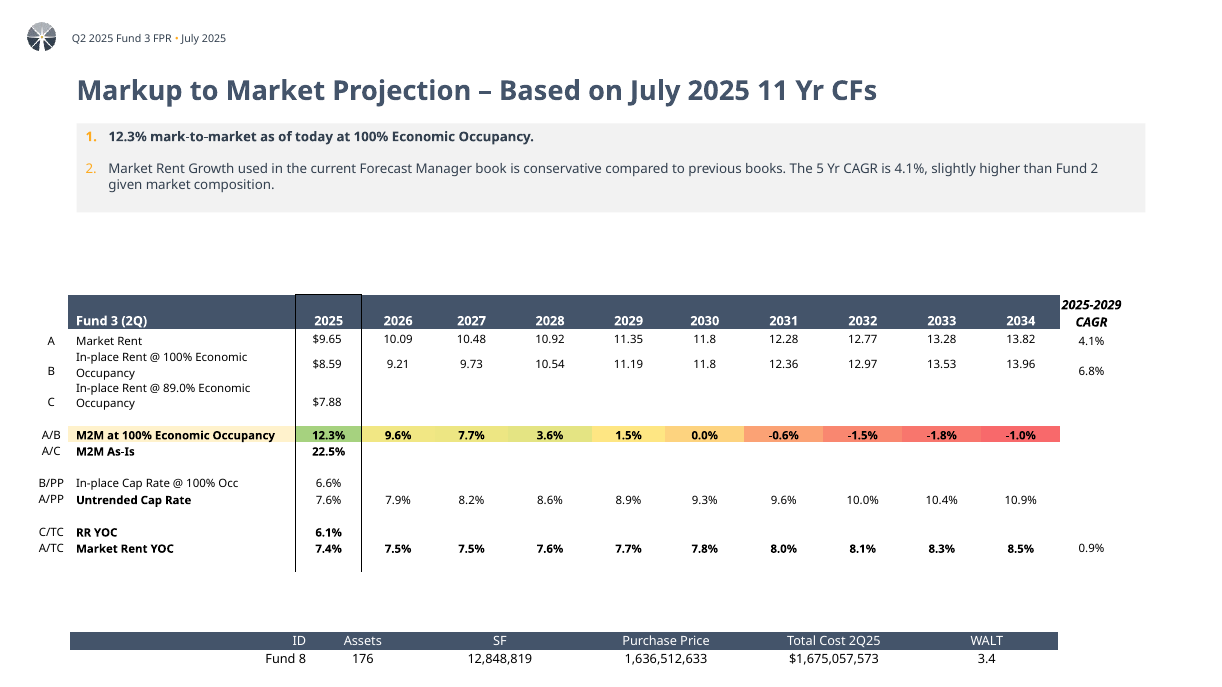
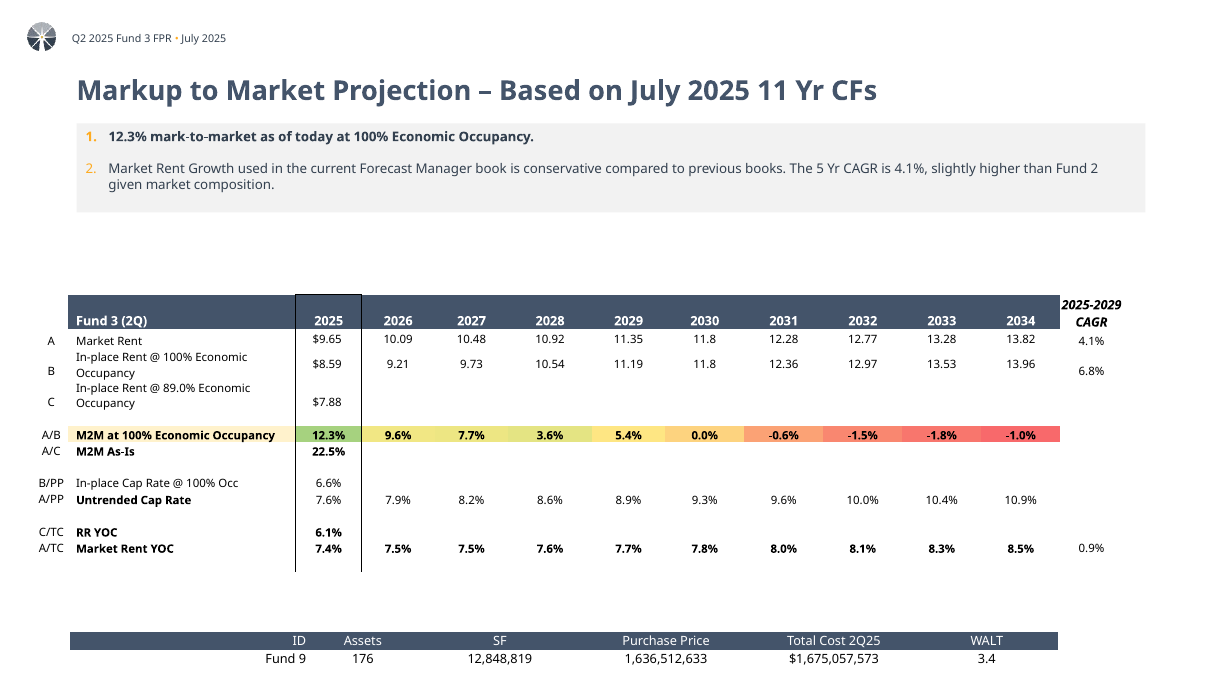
1.5%: 1.5% -> 5.4%
8: 8 -> 9
